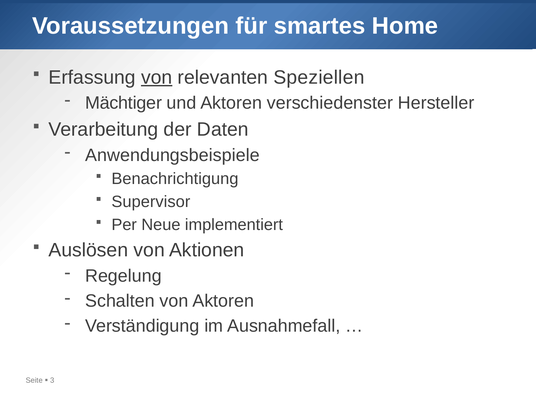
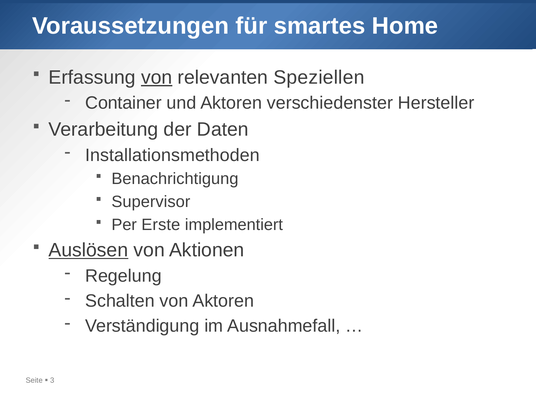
Mächtiger: Mächtiger -> Container
Anwendungsbeispiele: Anwendungsbeispiele -> Installationsmethoden
Neue: Neue -> Erste
Auslösen underline: none -> present
